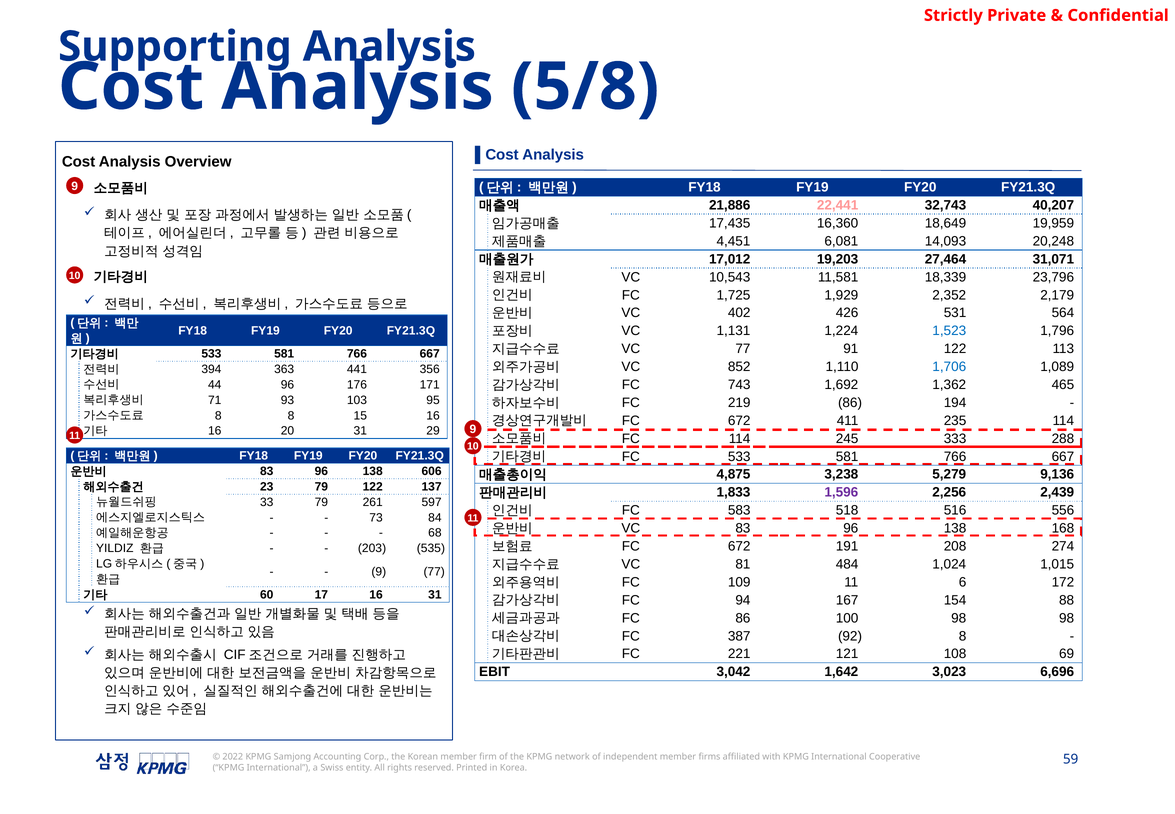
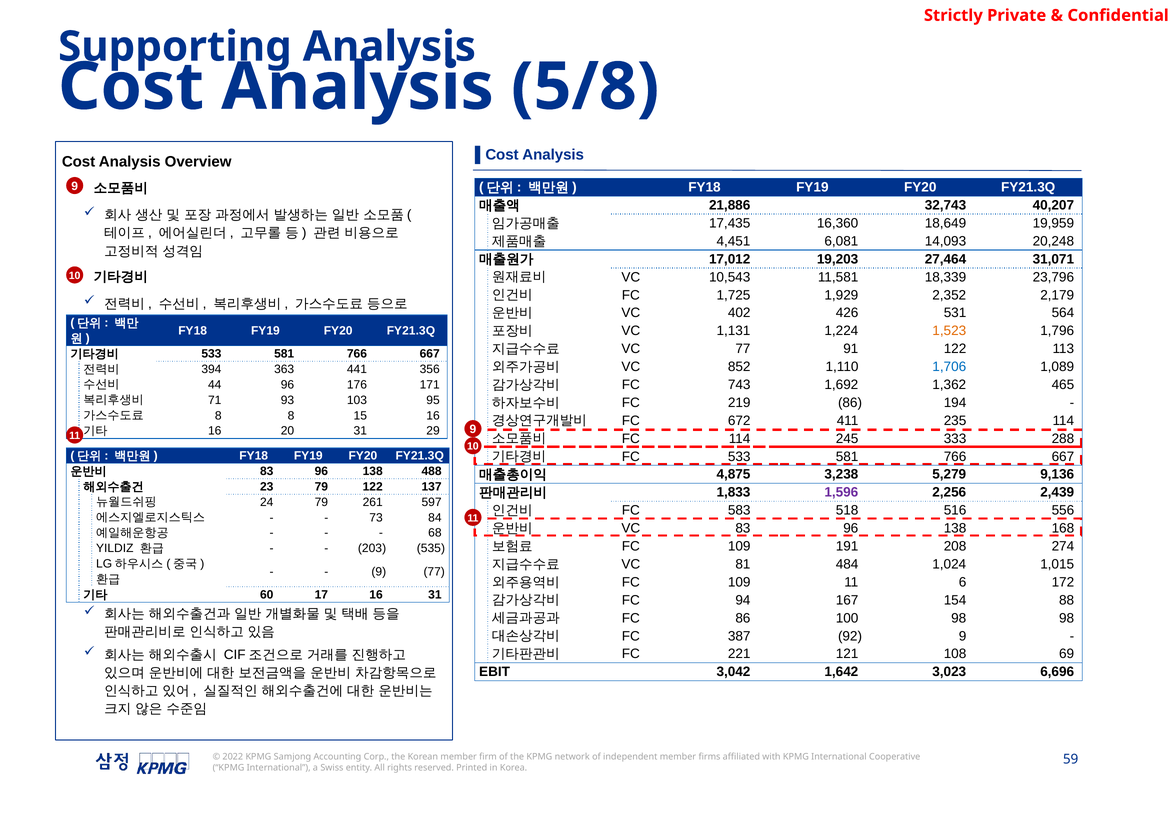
22,441 colour: pink -> white
1,523 colour: blue -> orange
606: 606 -> 488
33: 33 -> 24
672 at (739, 546): 672 -> 109
92 8: 8 -> 9
